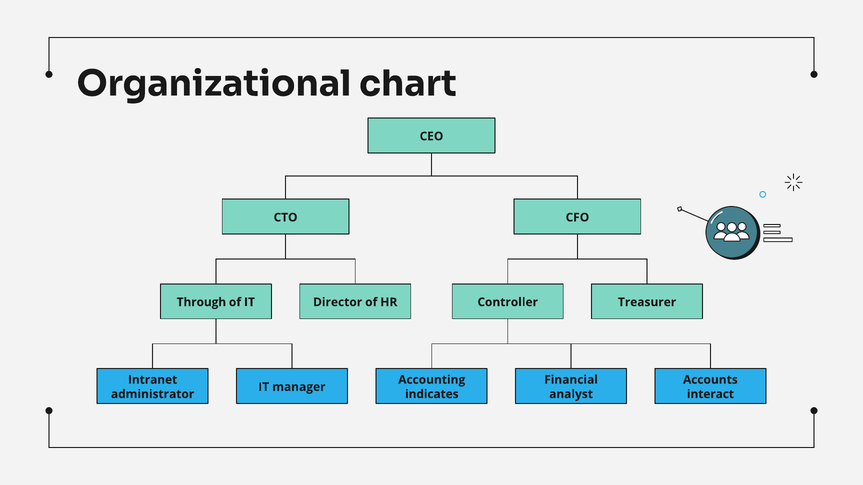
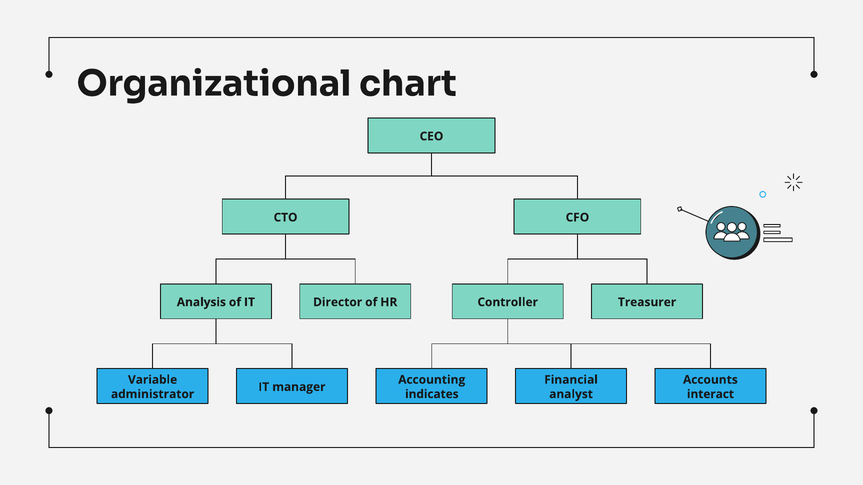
Through: Through -> Analysis
Intranet: Intranet -> Variable
